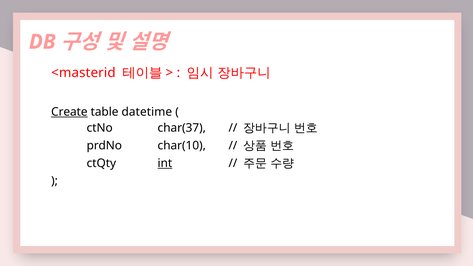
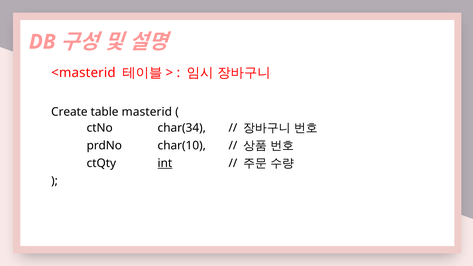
Create underline: present -> none
datetime: datetime -> masterid
char(37: char(37 -> char(34
